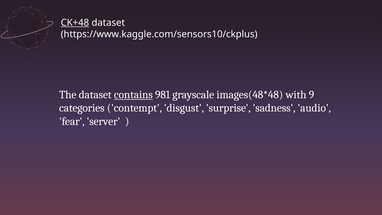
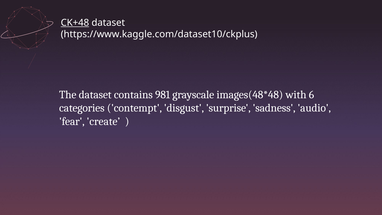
https://www.kaggle.com/sensors10/ckplus: https://www.kaggle.com/sensors10/ckplus -> https://www.kaggle.com/dataset10/ckplus
contains underline: present -> none
9: 9 -> 6
server: server -> create
